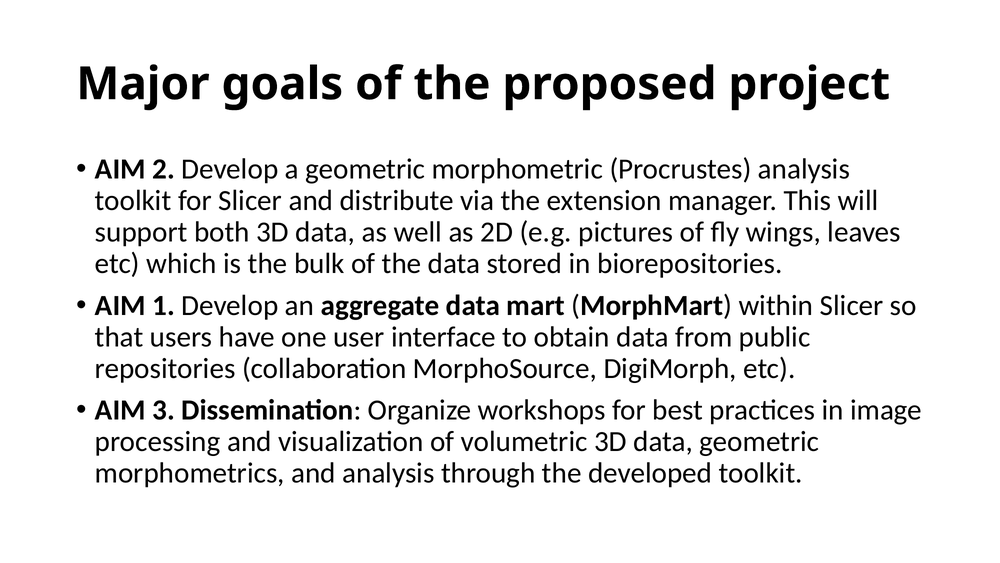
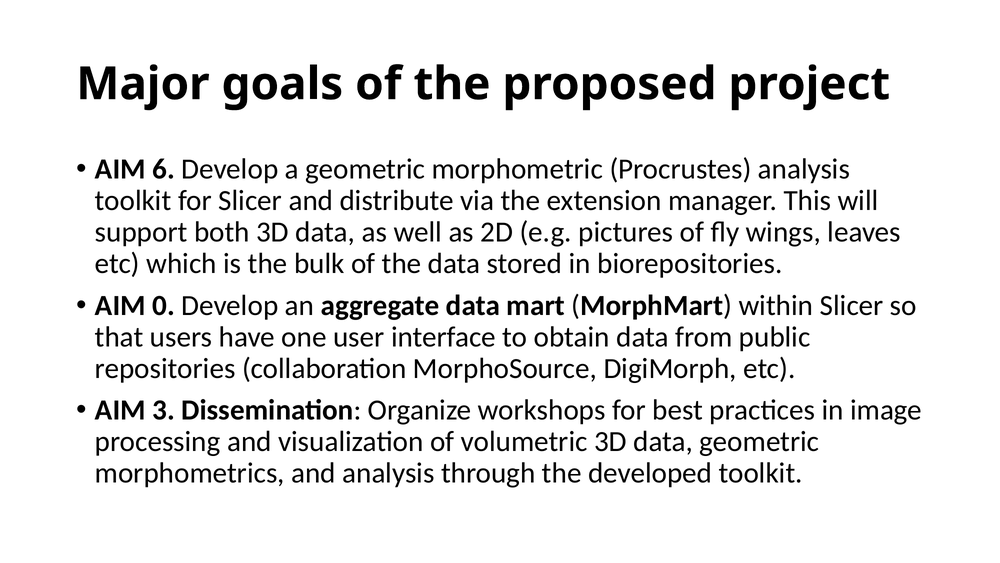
2: 2 -> 6
1: 1 -> 0
